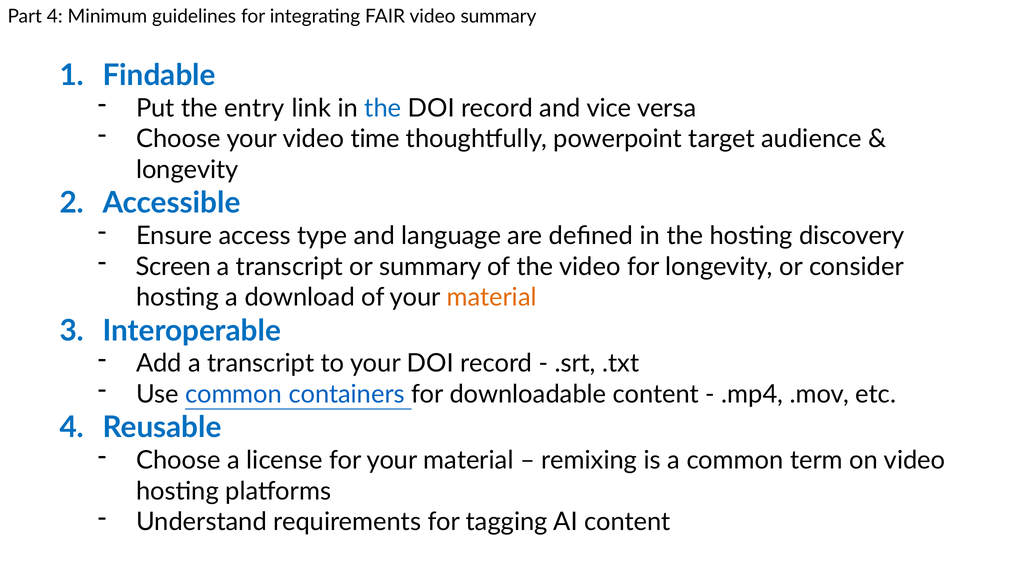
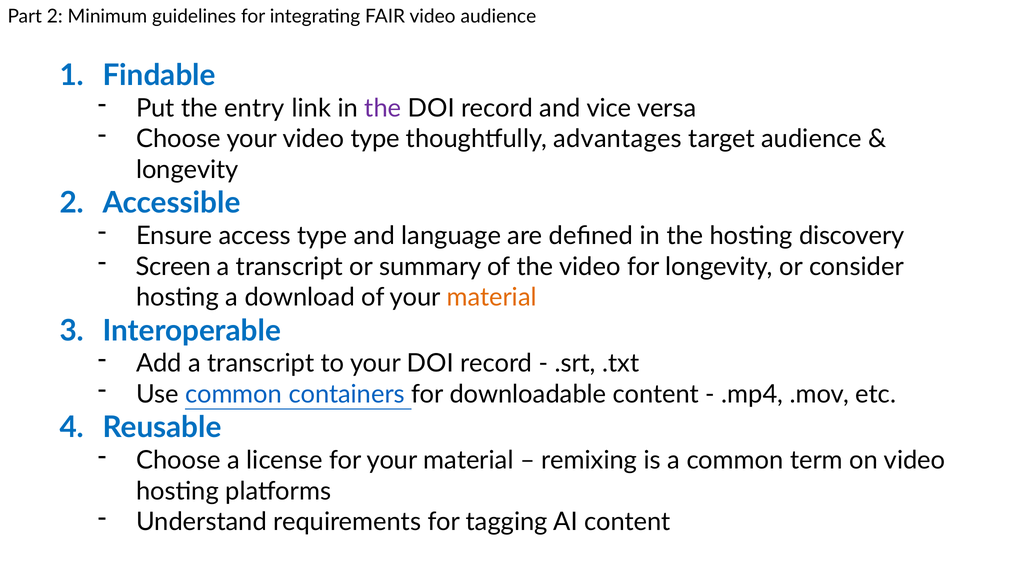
Part 4: 4 -> 2
video summary: summary -> audience
the at (383, 108) colour: blue -> purple
video time: time -> type
powerpoint: powerpoint -> advantages
